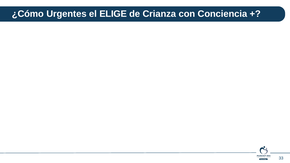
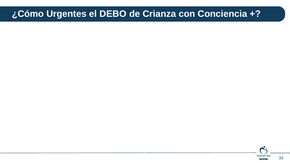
ELIGE: ELIGE -> DEBO
